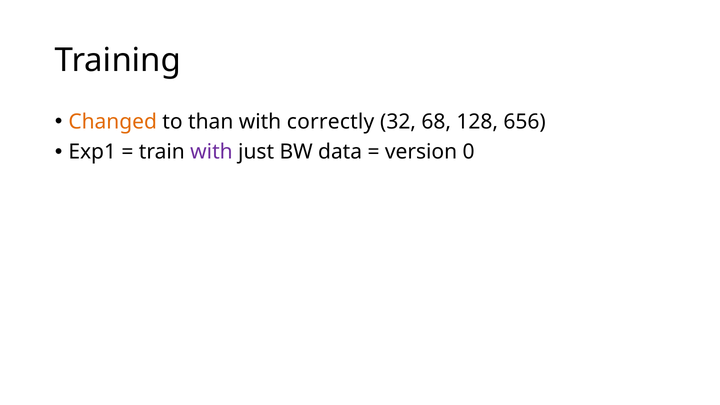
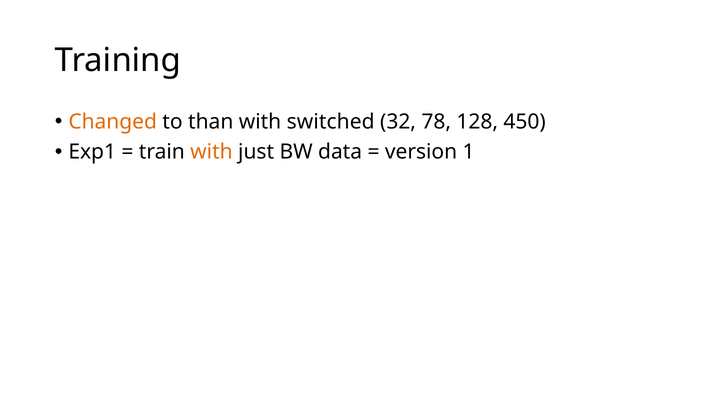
correctly: correctly -> switched
68: 68 -> 78
656: 656 -> 450
with at (211, 152) colour: purple -> orange
0: 0 -> 1
